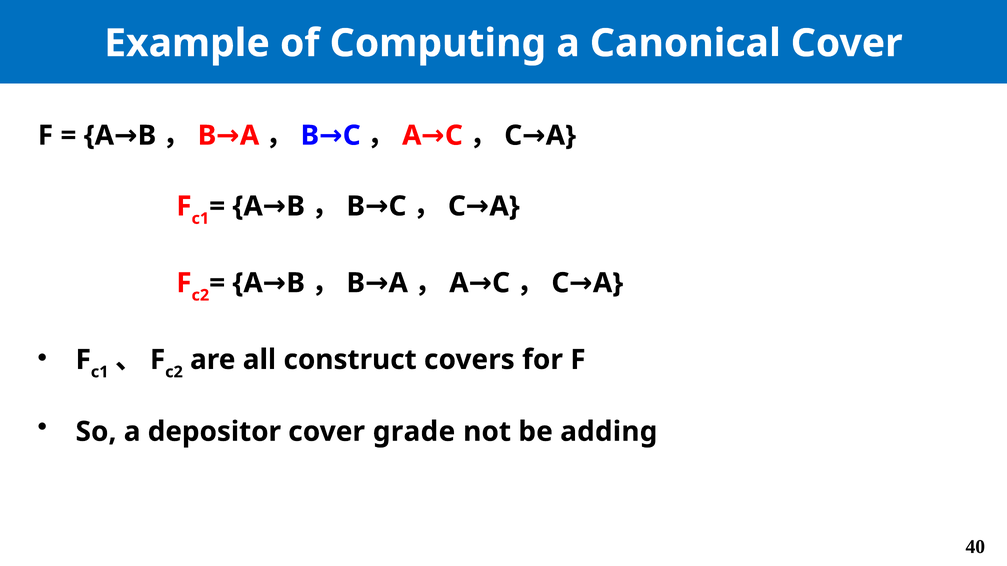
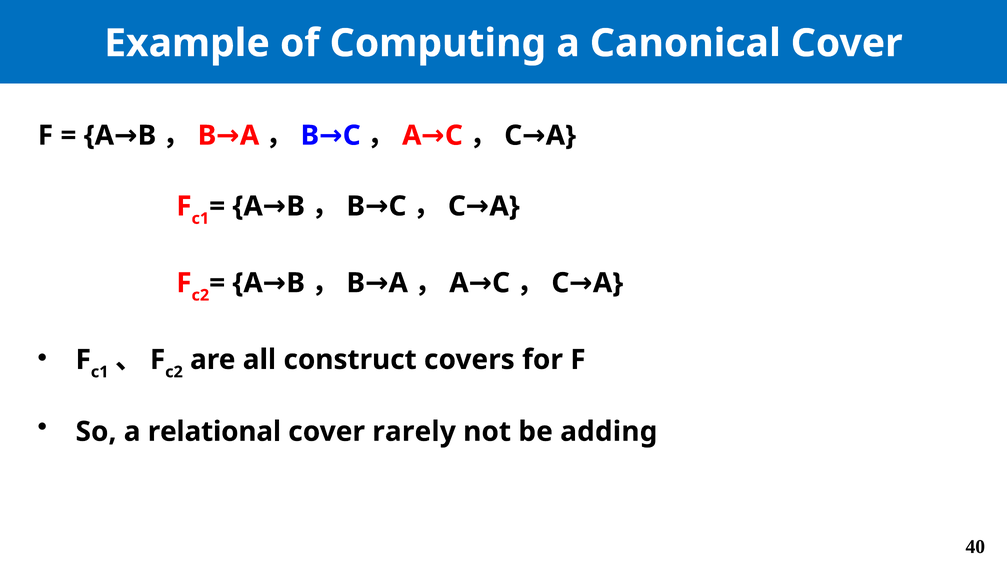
depositor: depositor -> relational
grade: grade -> rarely
